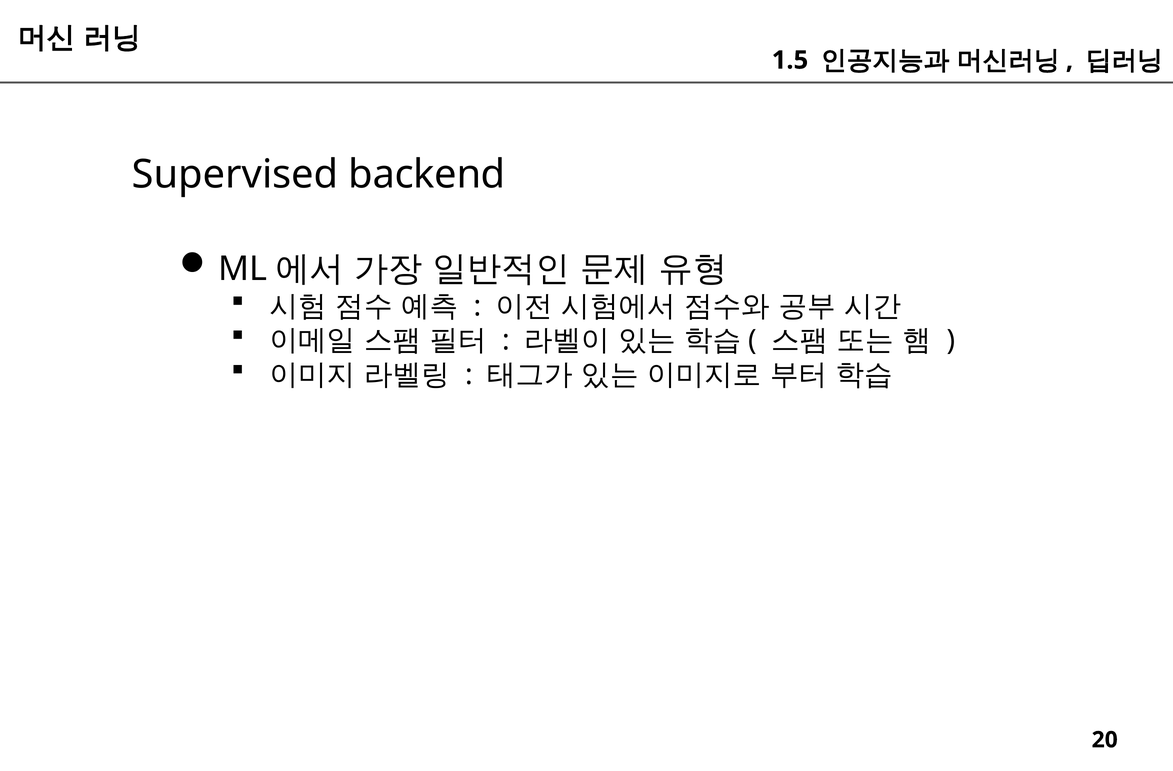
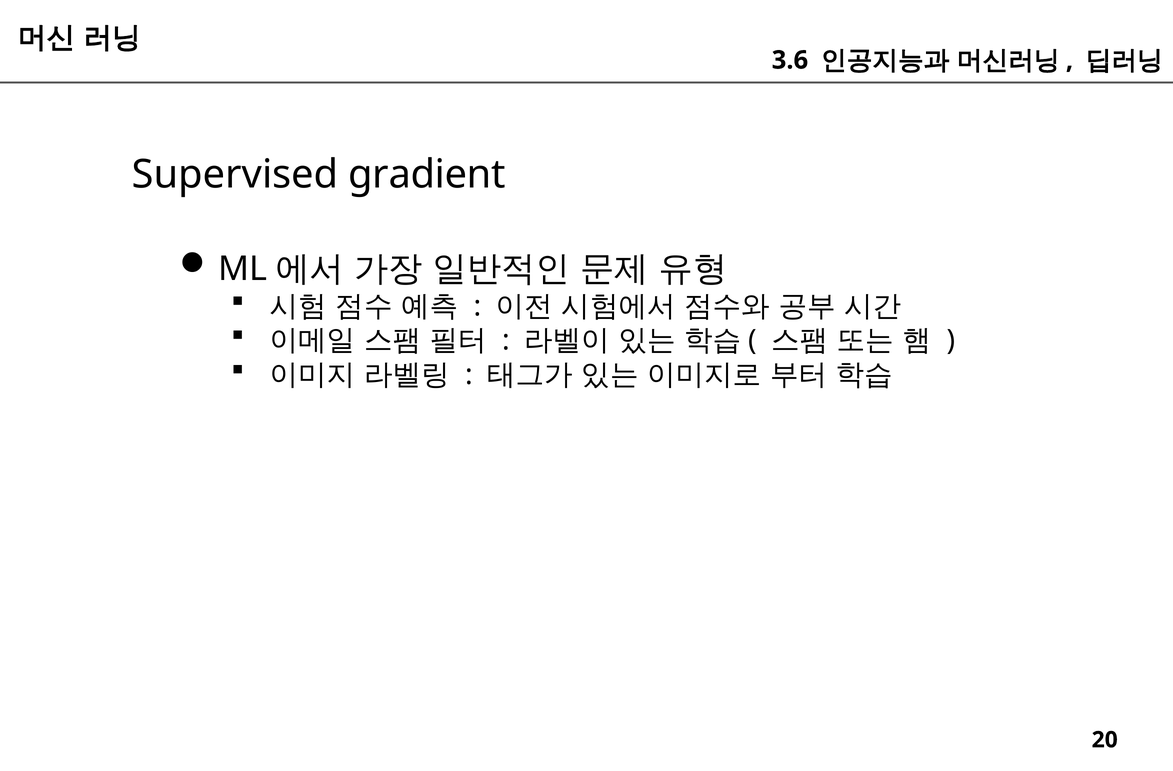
1.5: 1.5 -> 3.6
backend: backend -> gradient
